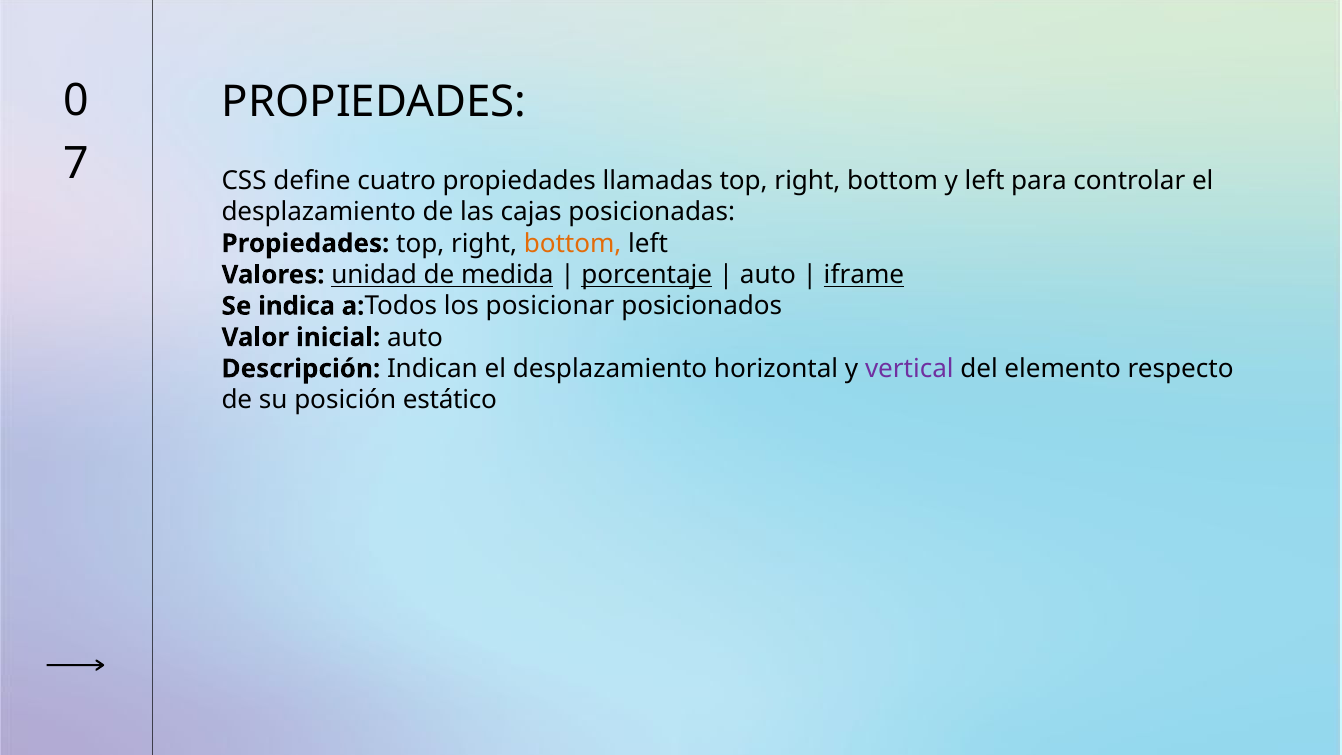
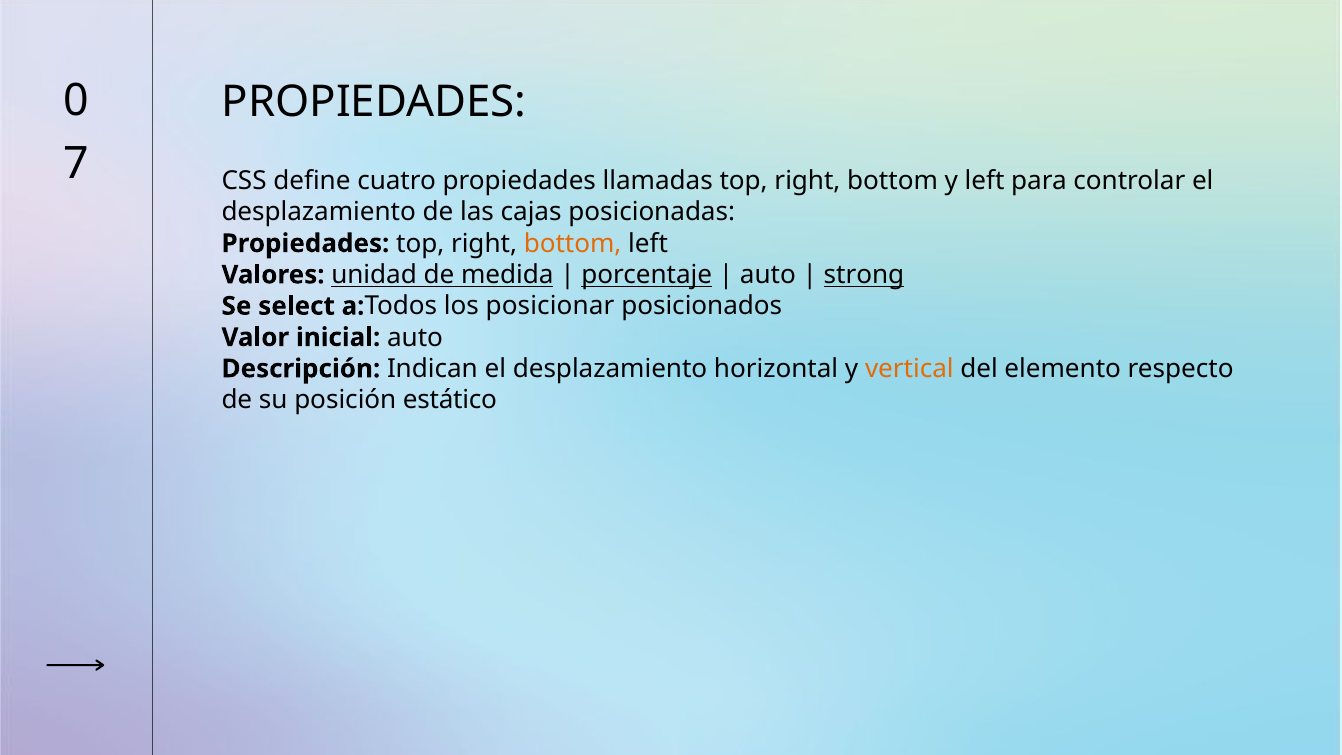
iframe: iframe -> strong
indica: indica -> select
vertical colour: purple -> orange
